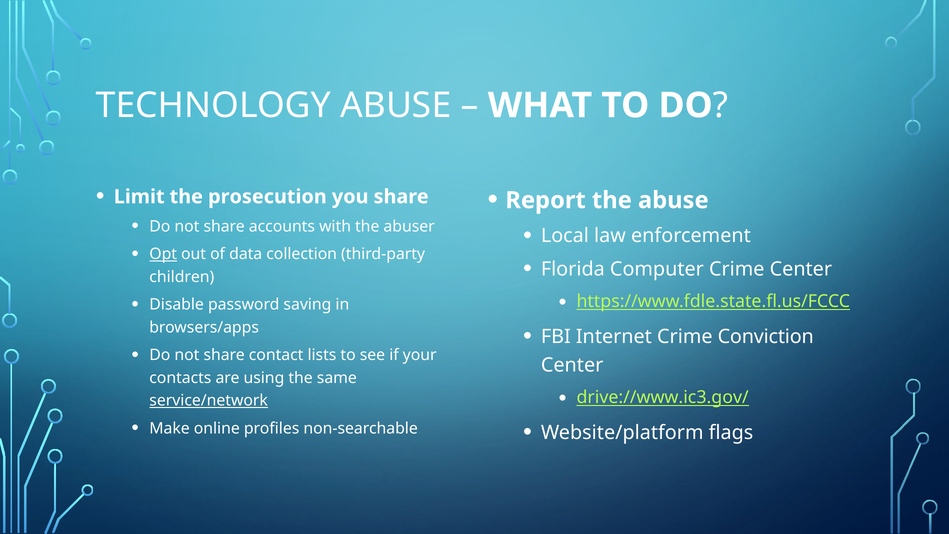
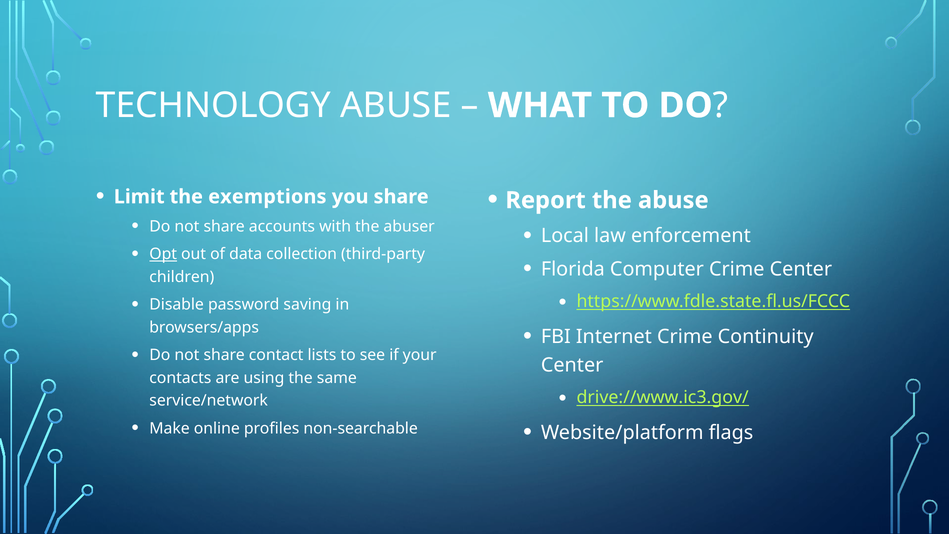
prosecution: prosecution -> exemptions
Conviction: Conviction -> Continuity
service/network underline: present -> none
